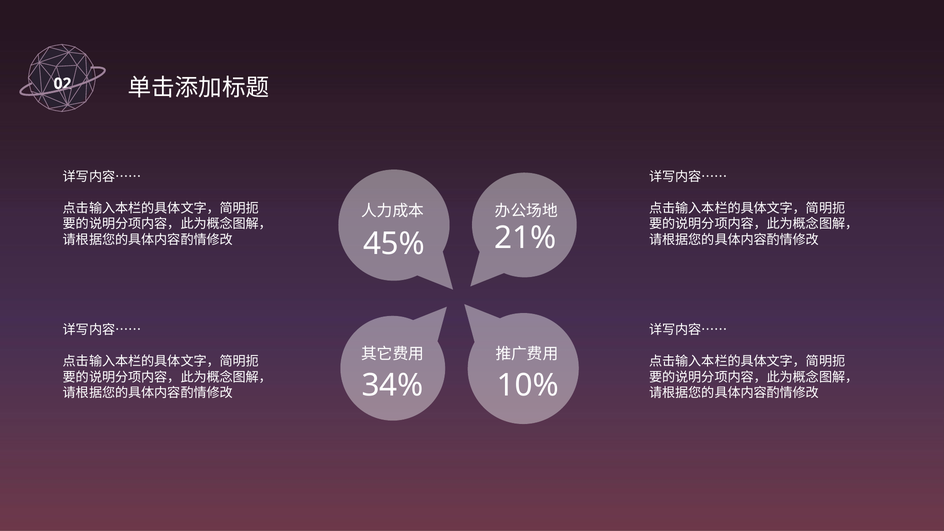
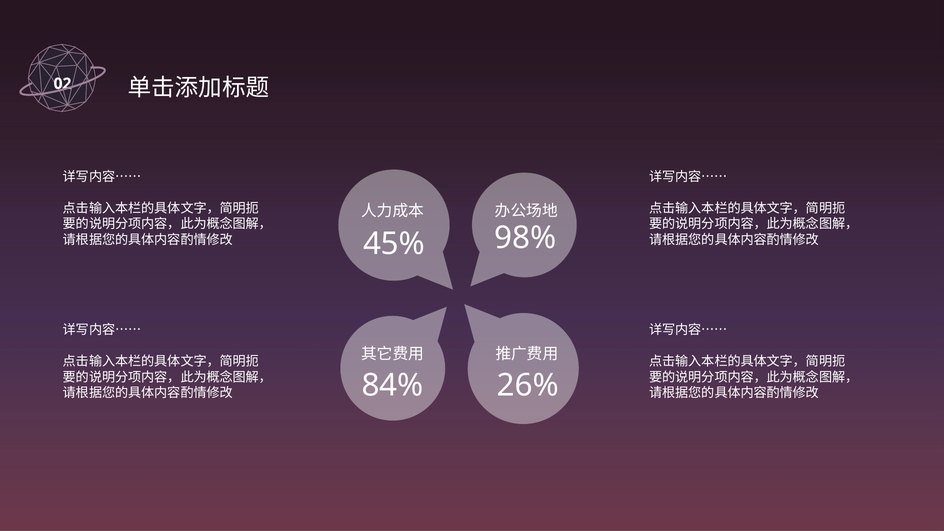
21%: 21% -> 98%
34%: 34% -> 84%
10%: 10% -> 26%
